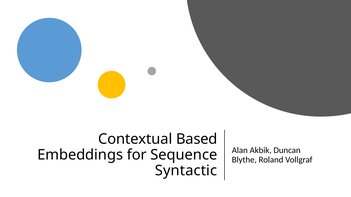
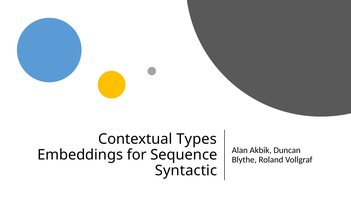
Based: Based -> Types
